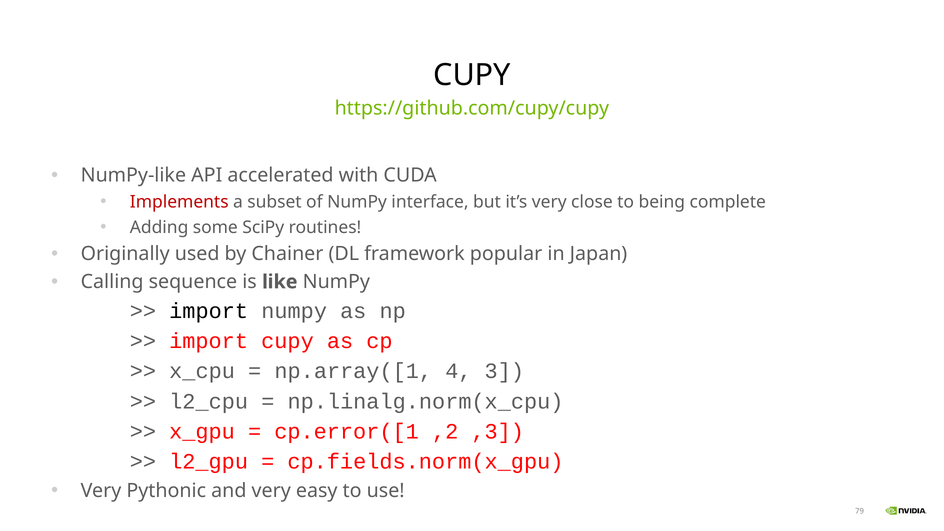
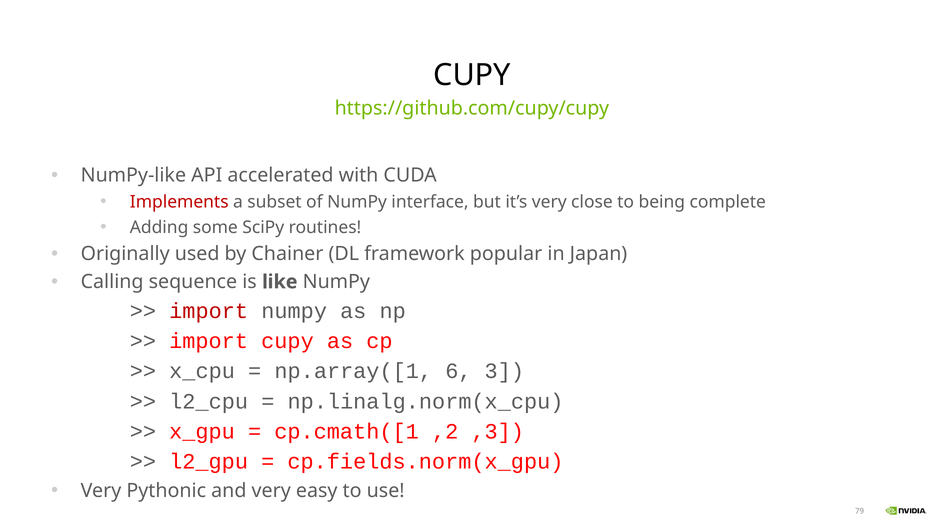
import at (209, 311) colour: black -> red
4: 4 -> 6
cp.error([1: cp.error([1 -> cp.cmath([1
